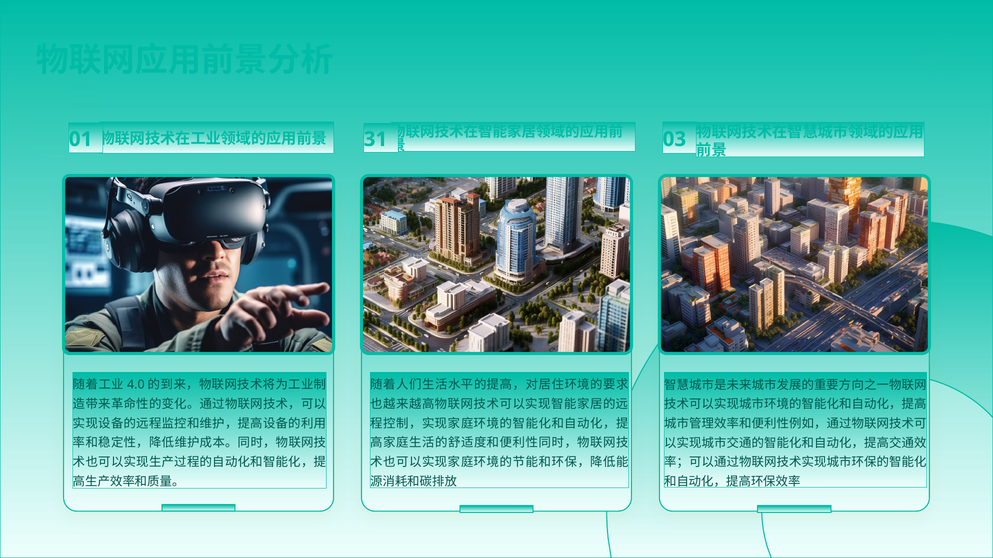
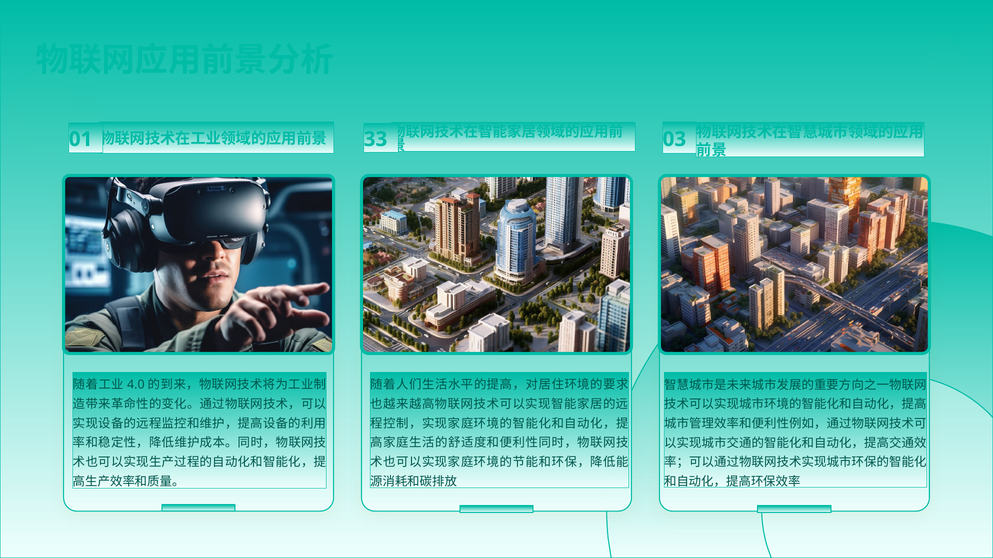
31: 31 -> 33
